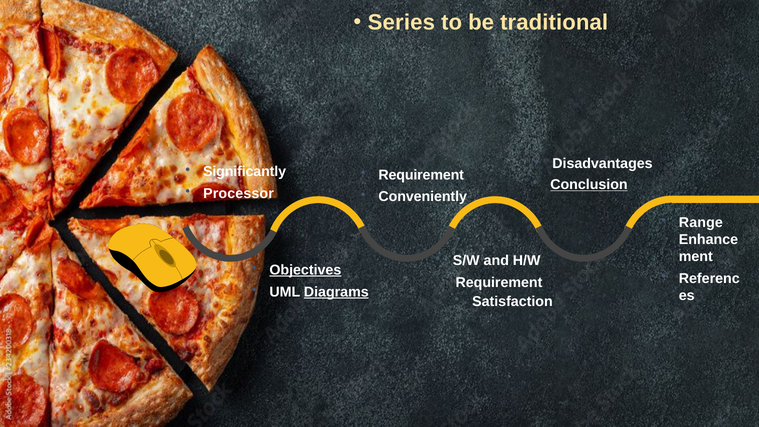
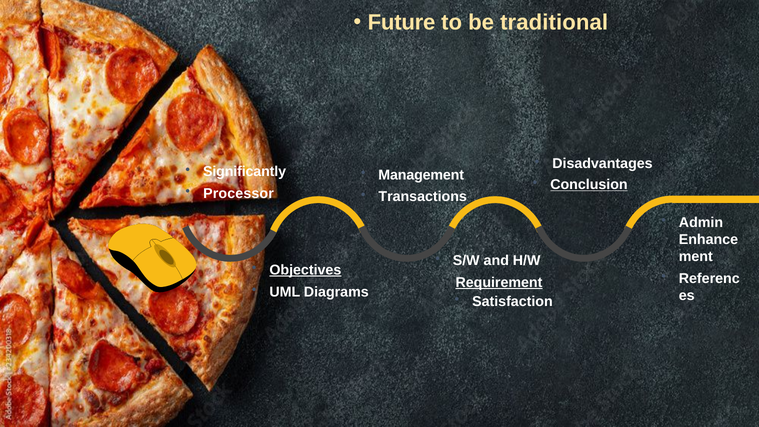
Series: Series -> Future
Requirement at (421, 175): Requirement -> Management
Conveniently: Conveniently -> Transactions
Range: Range -> Admin
Requirement at (499, 282) underline: none -> present
Diagrams underline: present -> none
